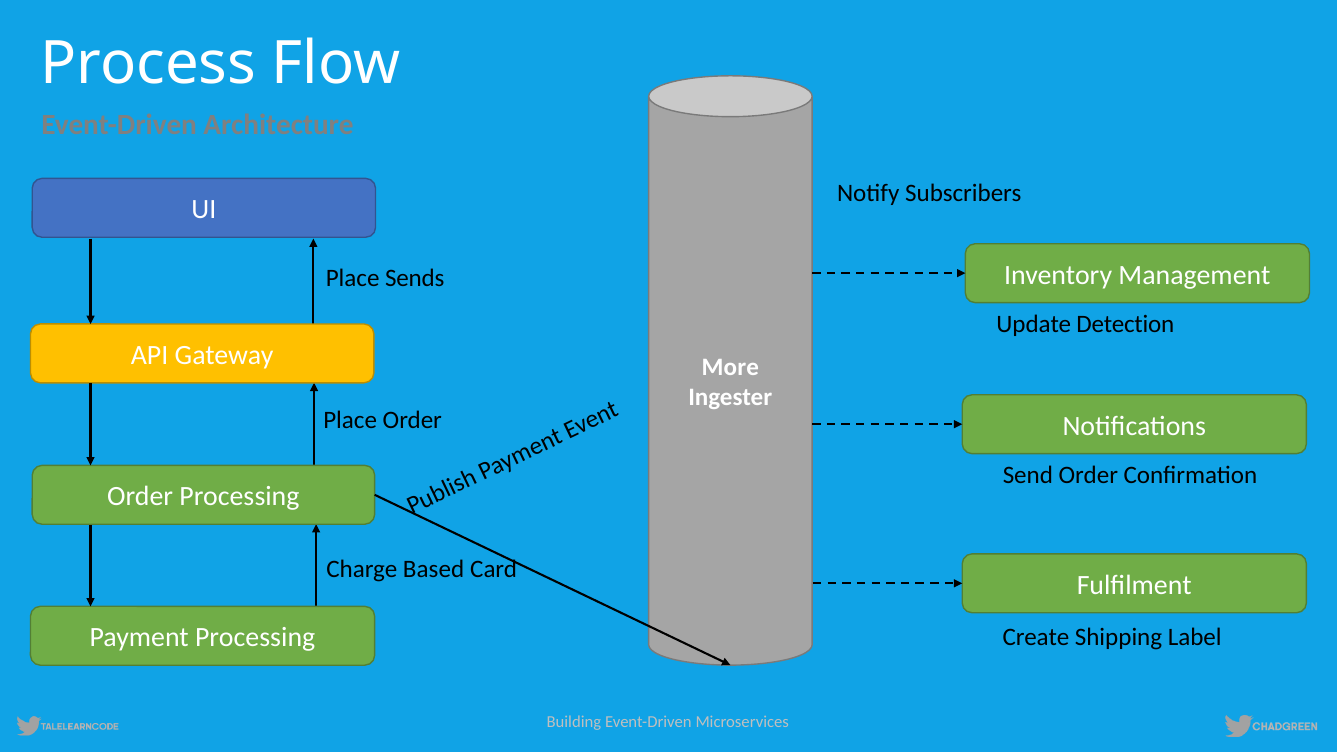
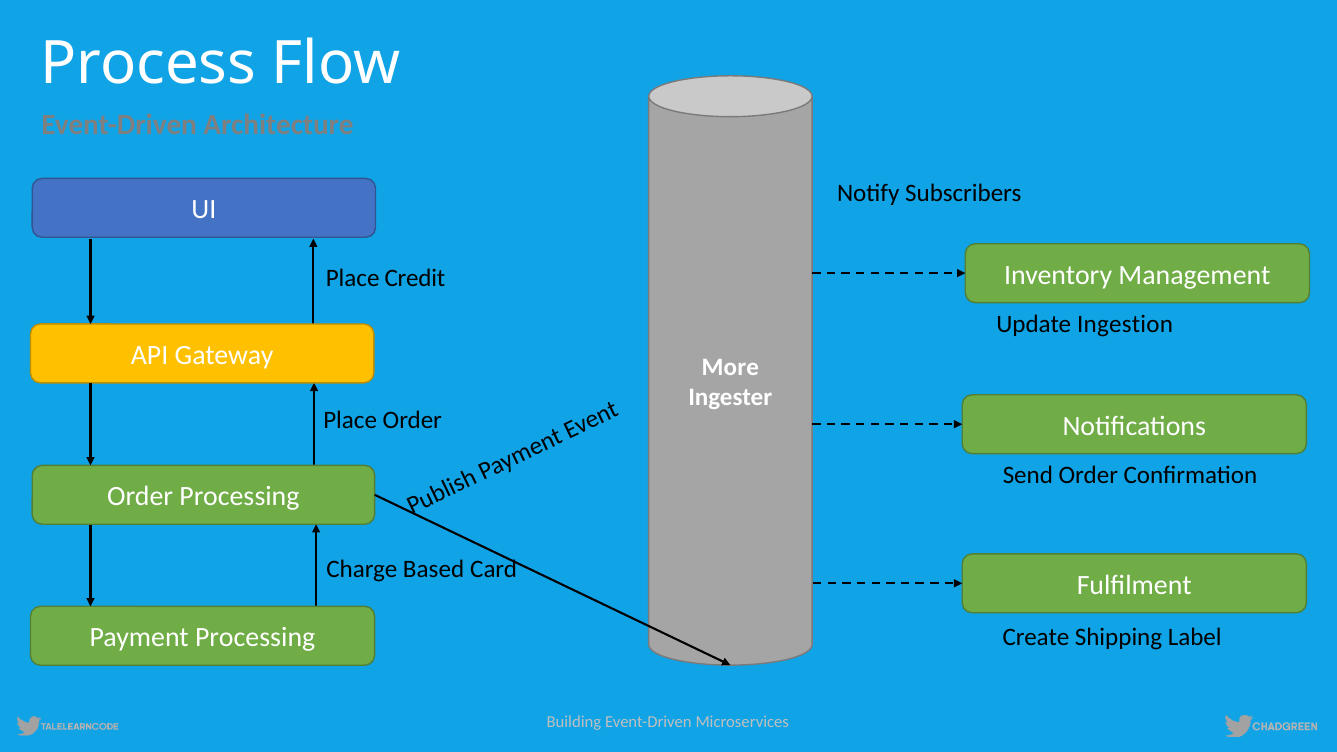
Sends: Sends -> Credit
Detection: Detection -> Ingestion
